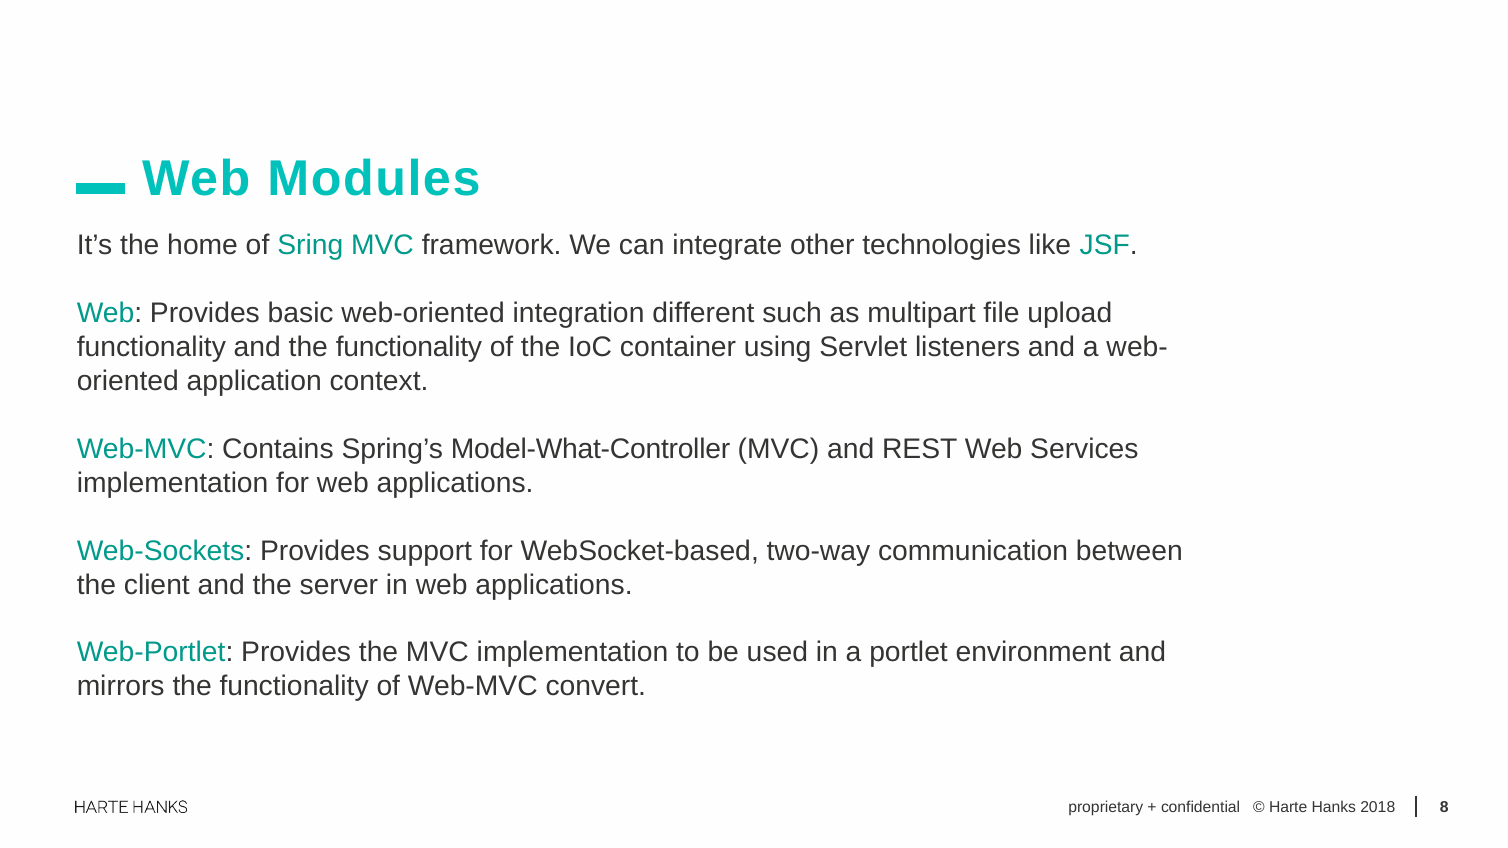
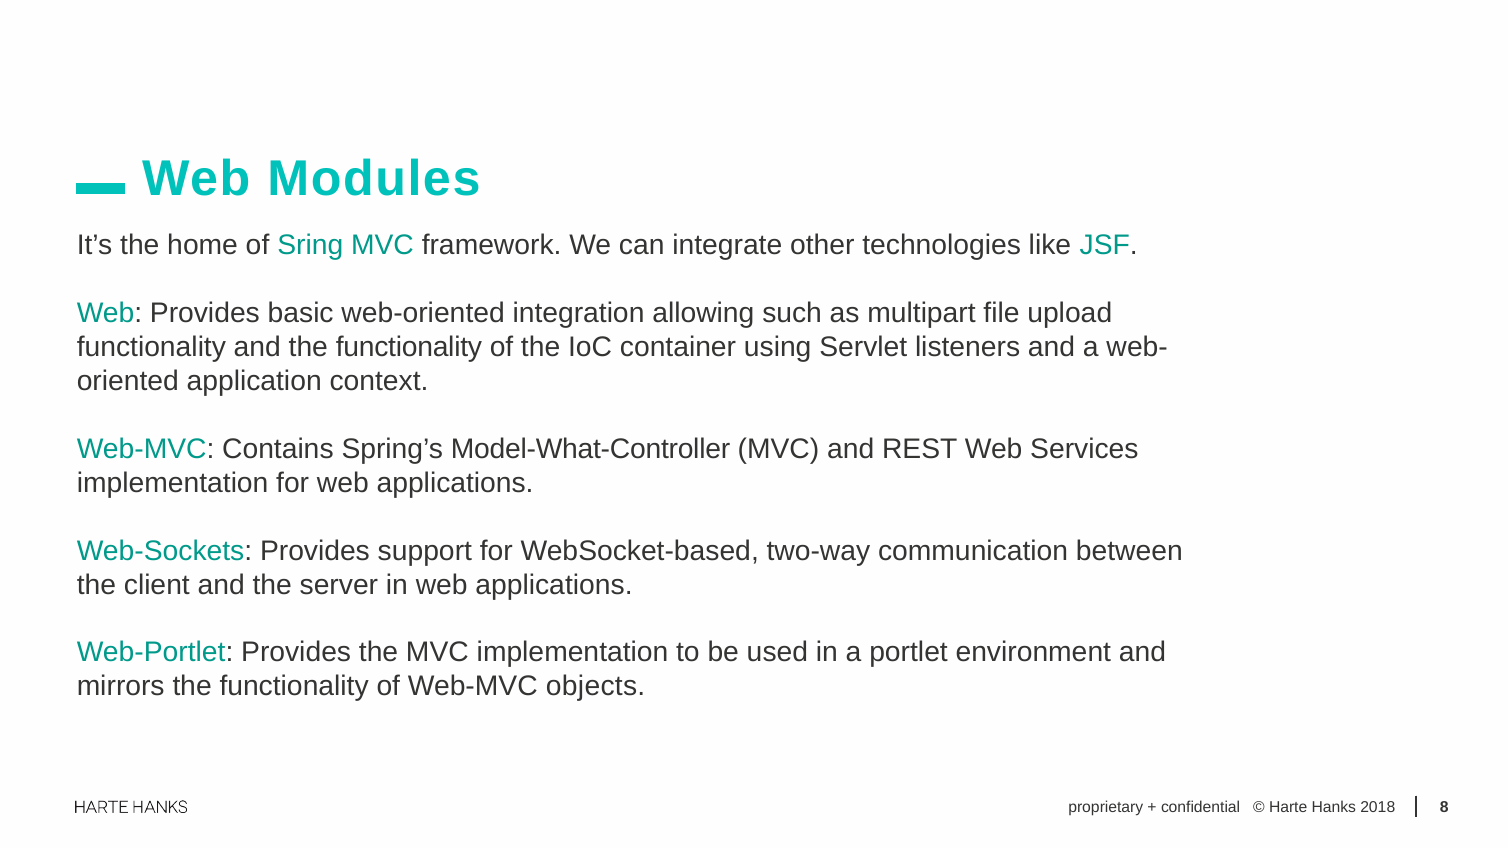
different: different -> allowing
convert: convert -> objects
